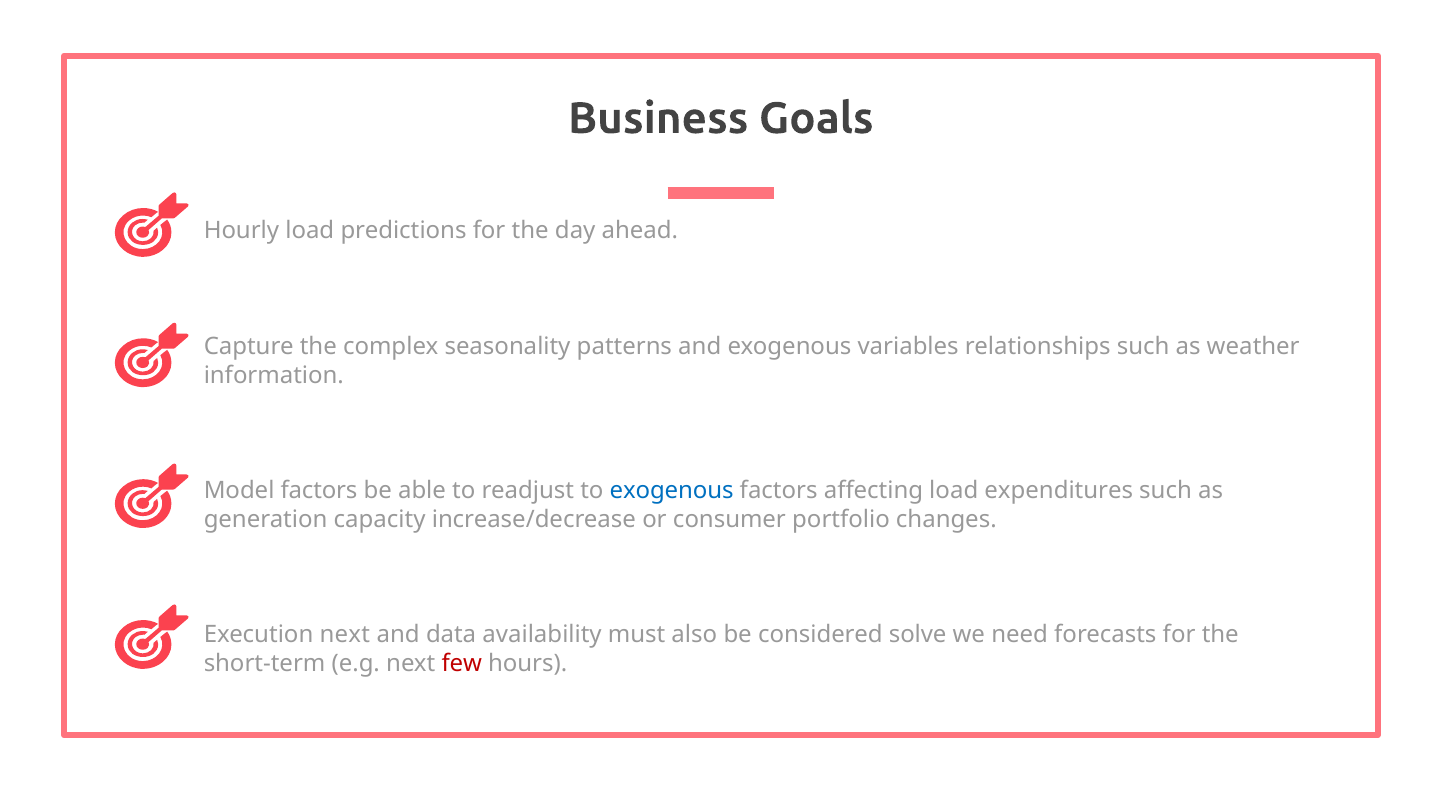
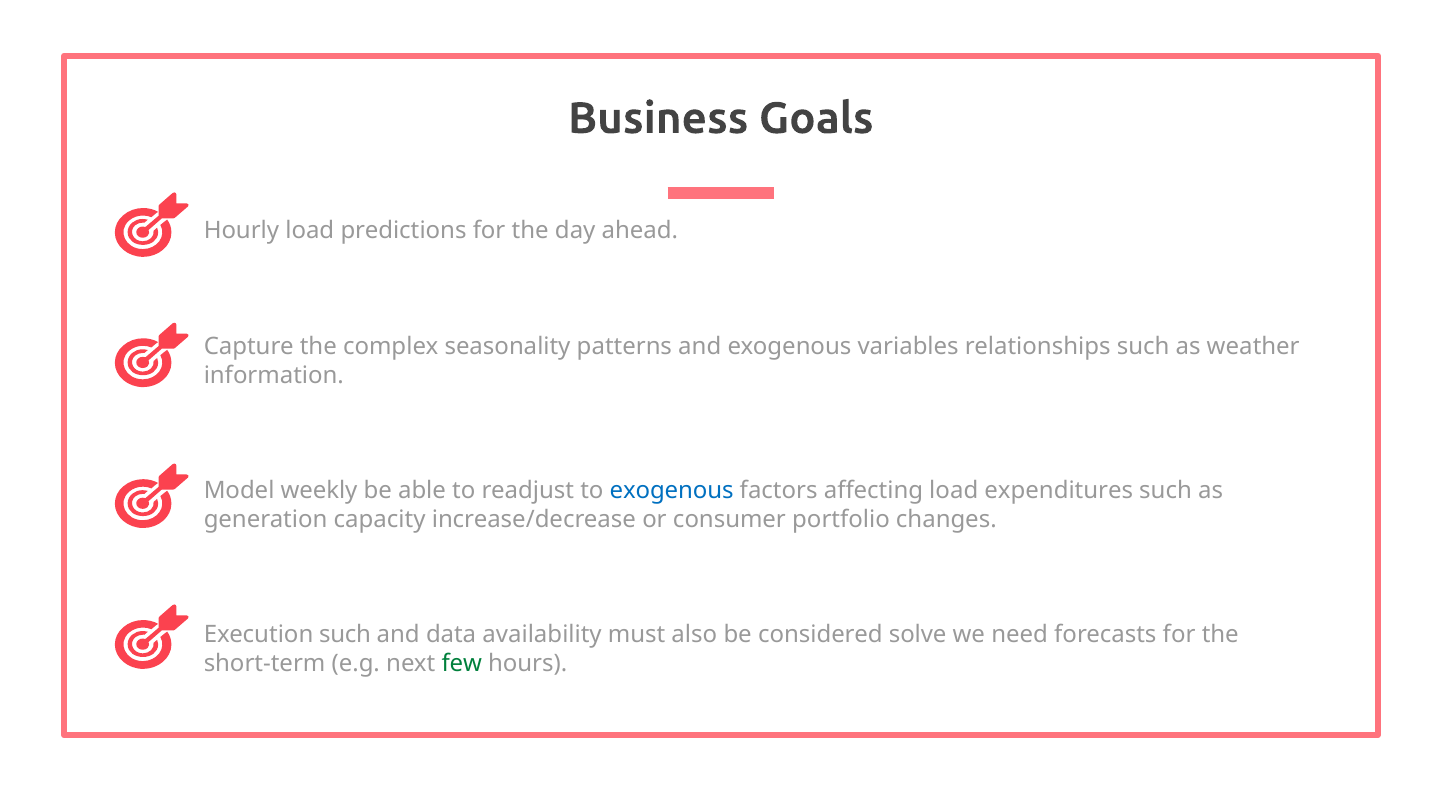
Model factors: factors -> weekly
Execution next: next -> such
few colour: red -> green
